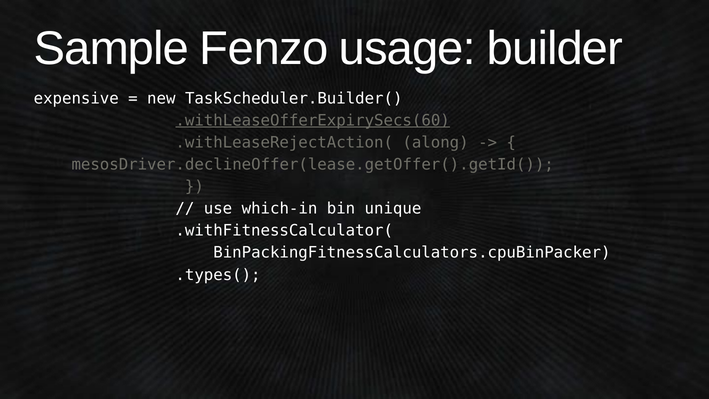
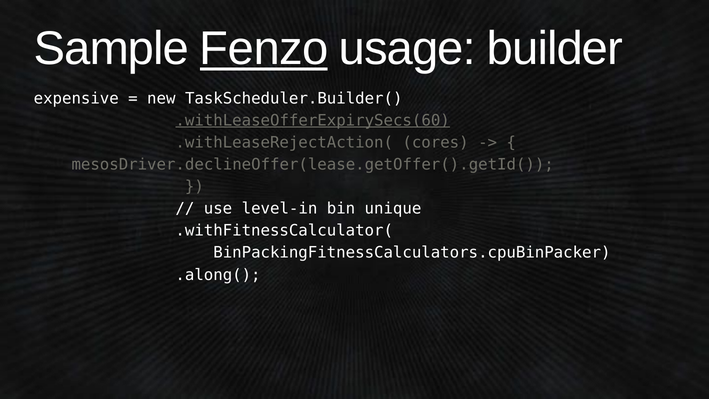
Fenzo underline: none -> present
along: along -> cores
which-in: which-in -> level-in
.types(: .types( -> .along(
